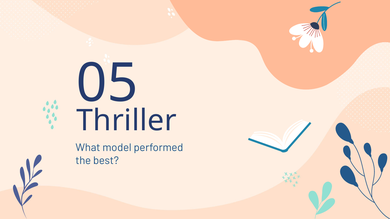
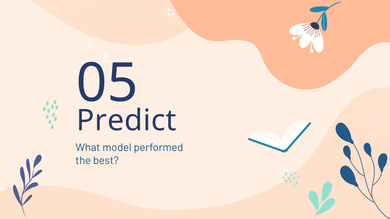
Thriller: Thriller -> Predict
